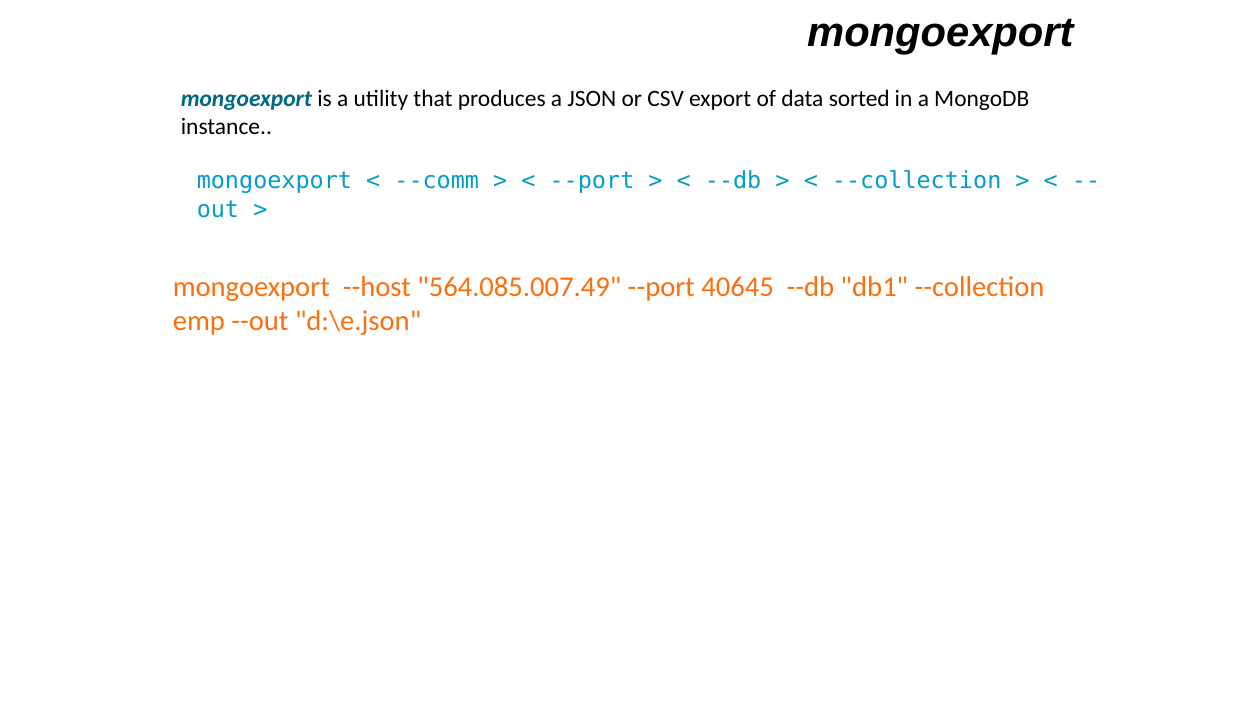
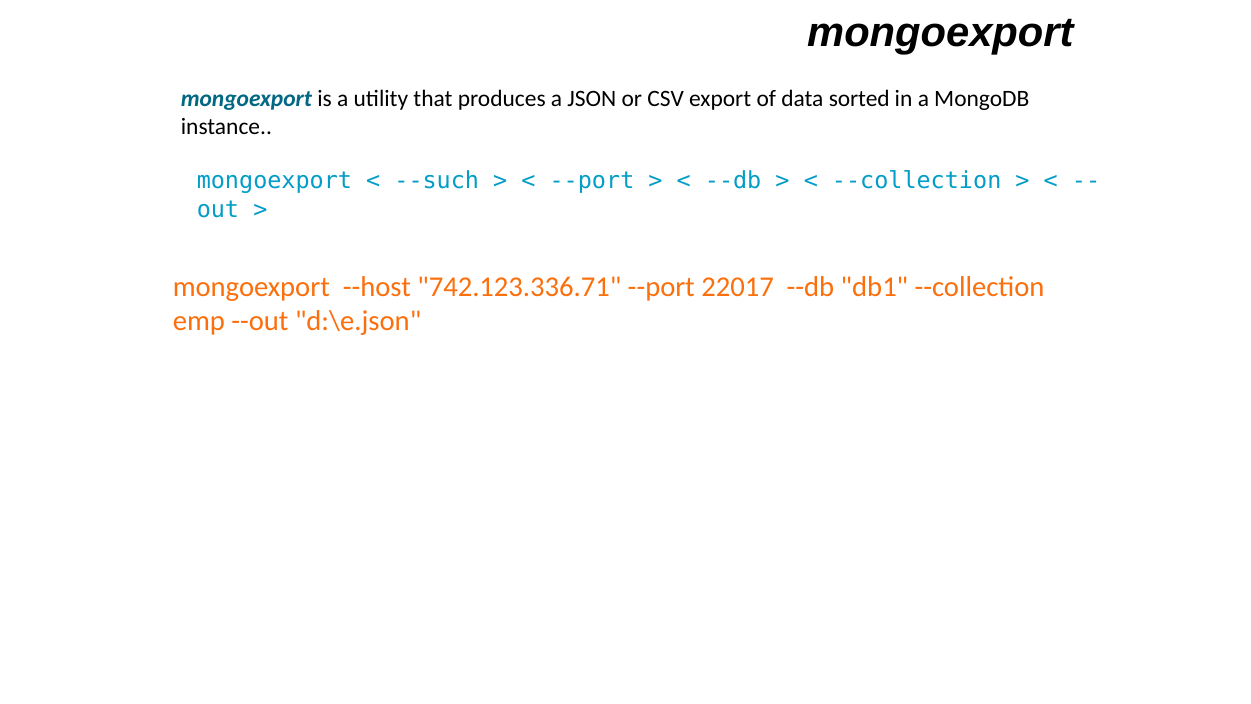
--comm: --comm -> --such
564.085.007.49: 564.085.007.49 -> 742.123.336.71
40645: 40645 -> 22017
